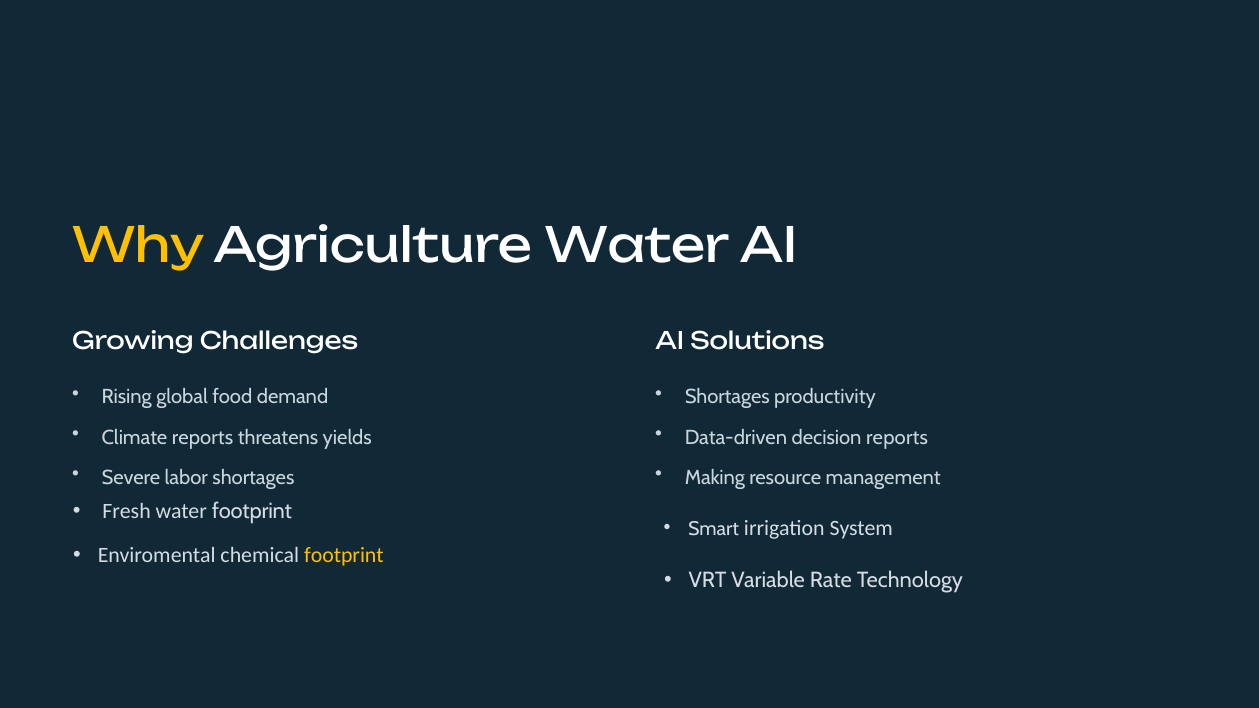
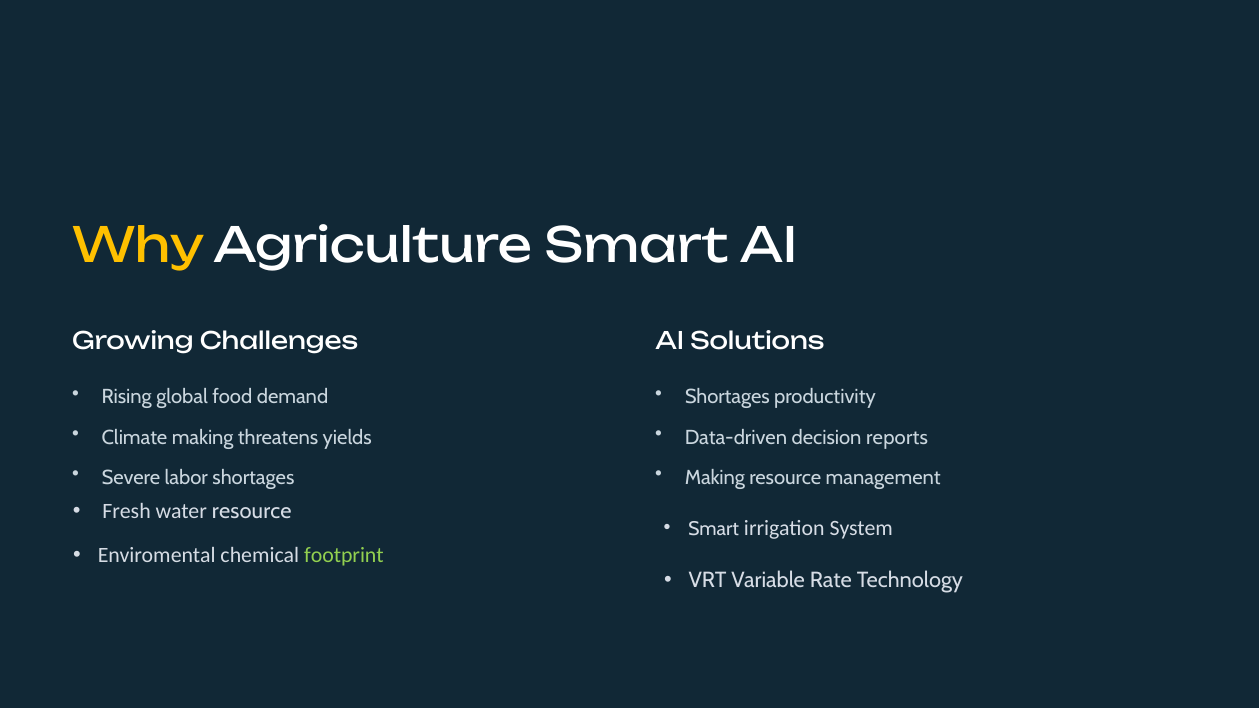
Agriculture Water: Water -> Smart
Climate reports: reports -> making
water footprint: footprint -> resource
footprint at (344, 555) colour: yellow -> light green
